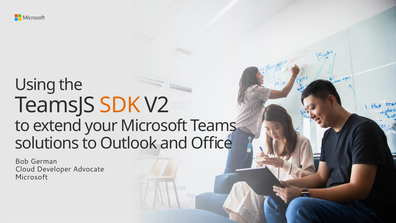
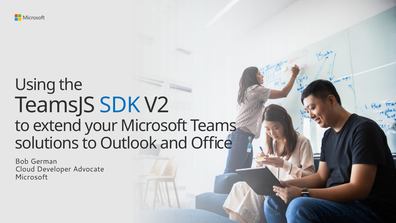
SDK colour: orange -> blue
